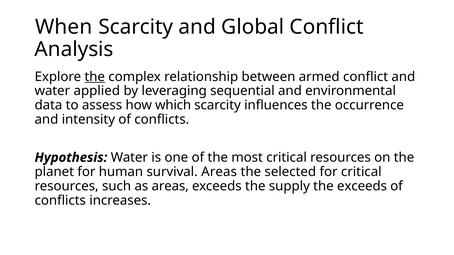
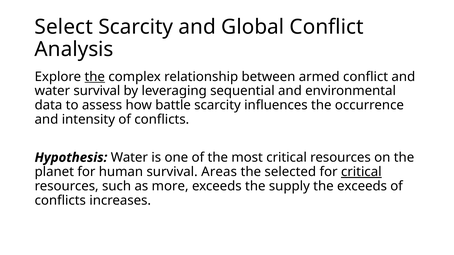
When: When -> Select
water applied: applied -> survival
which: which -> battle
critical at (361, 172) underline: none -> present
as areas: areas -> more
